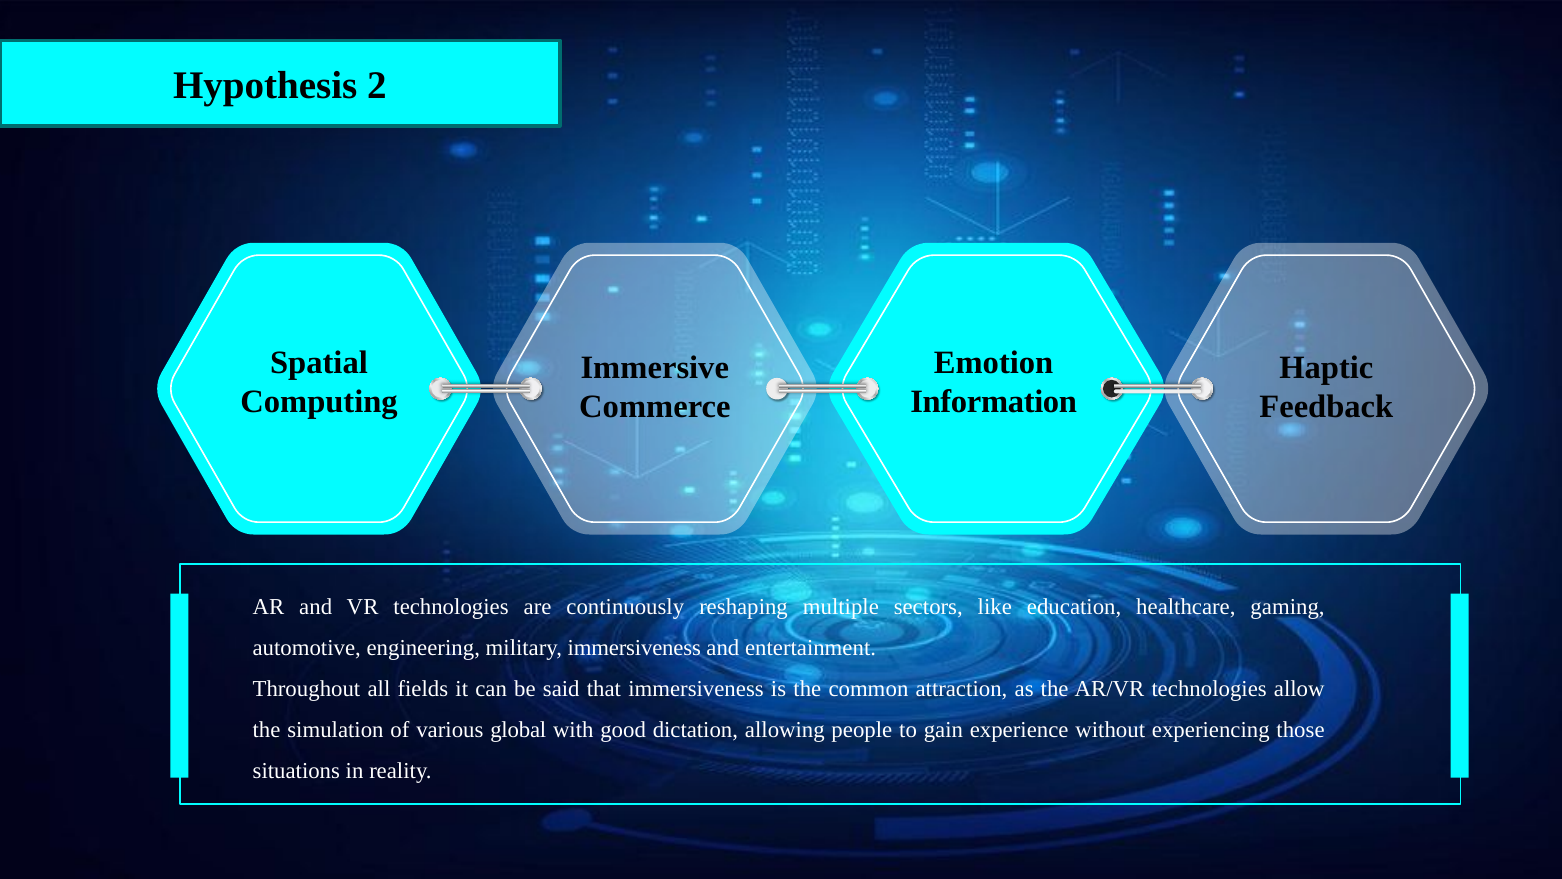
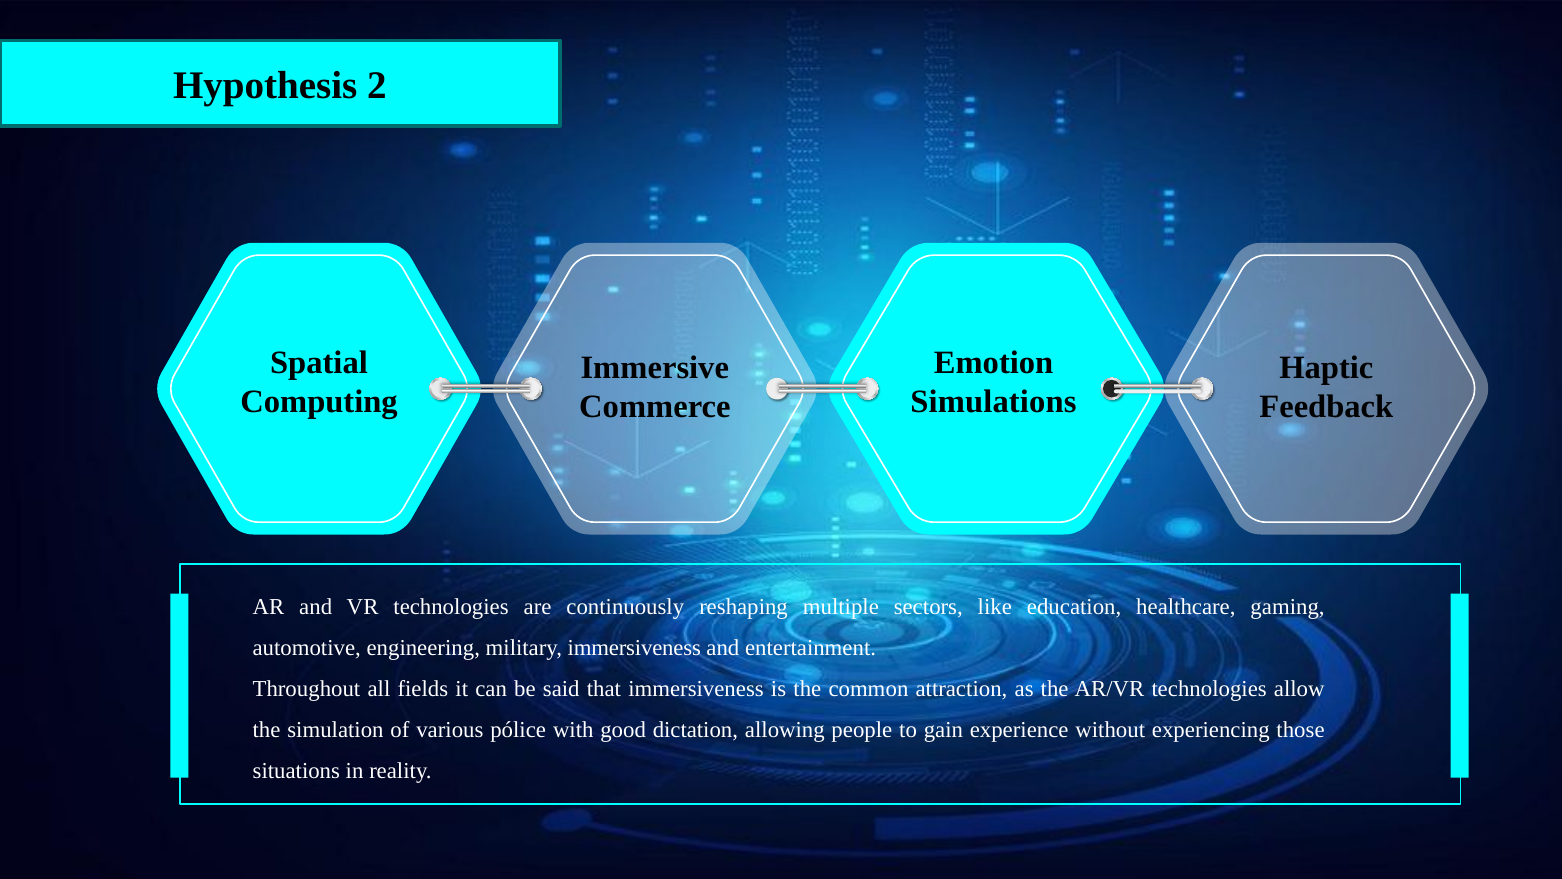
Information: Information -> Simulations
global: global -> pólice
